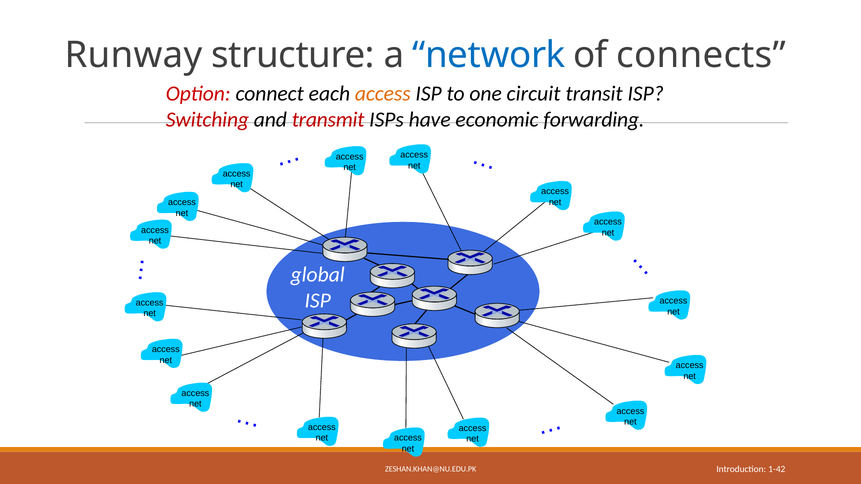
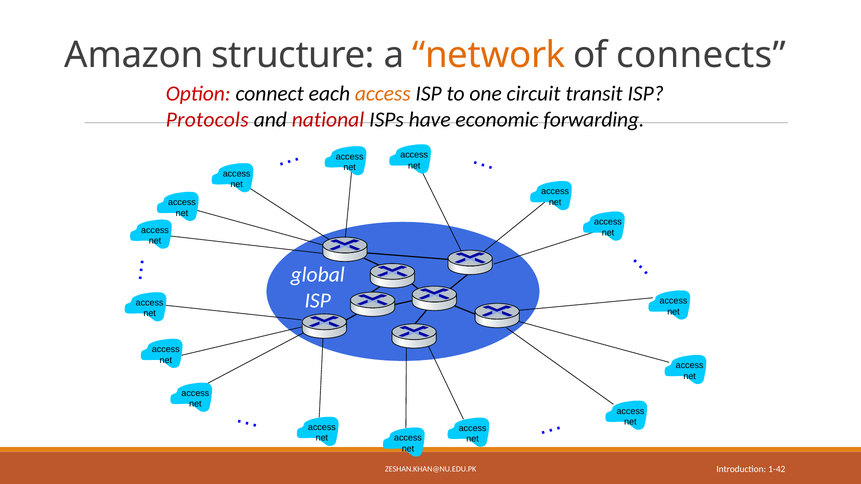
Runway: Runway -> Amazon
network colour: blue -> orange
Switching: Switching -> Protocols
transmit: transmit -> national
